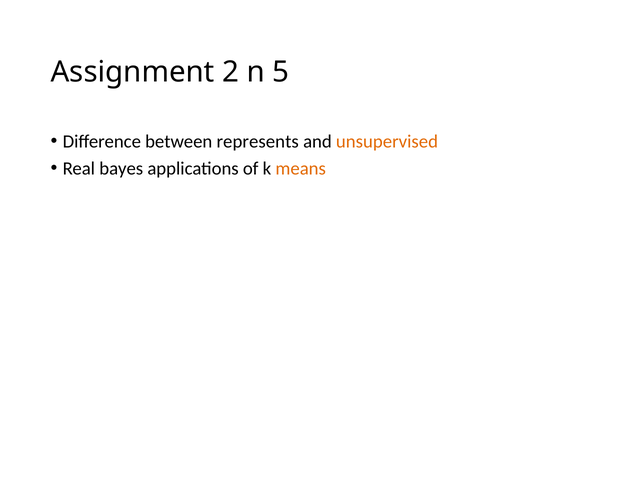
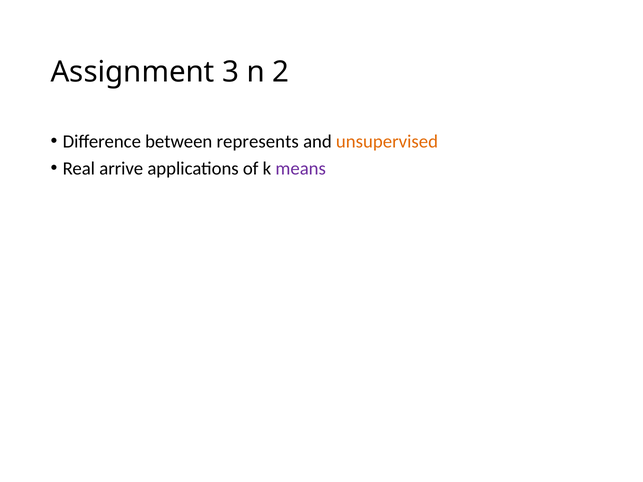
2: 2 -> 3
5: 5 -> 2
bayes: bayes -> arrive
means colour: orange -> purple
